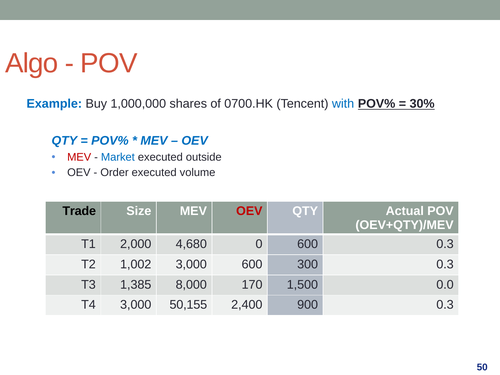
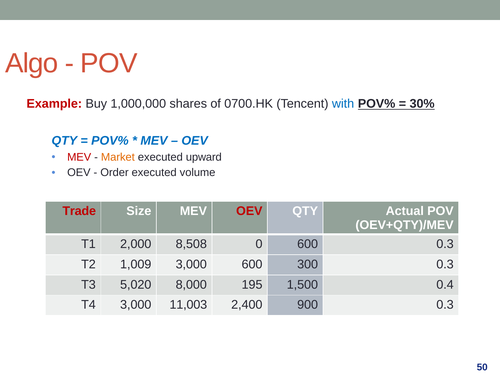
Example colour: blue -> red
Market colour: blue -> orange
outside: outside -> upward
Trade colour: black -> red
4,680: 4,680 -> 8,508
1,002: 1,002 -> 1,009
1,385: 1,385 -> 5,020
170: 170 -> 195
0.0: 0.0 -> 0.4
50,155: 50,155 -> 11,003
